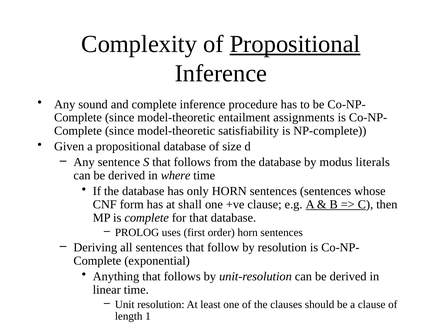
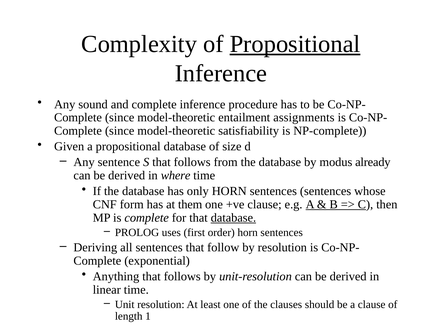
literals: literals -> already
shall: shall -> them
database at (233, 218) underline: none -> present
